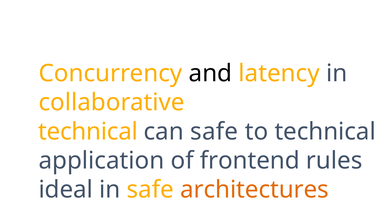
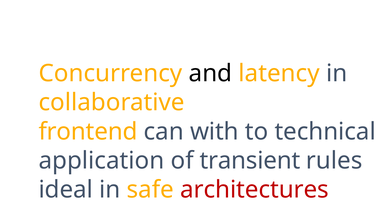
technical at (88, 132): technical -> frontend
can safe: safe -> with
frontend: frontend -> transient
architectures colour: orange -> red
